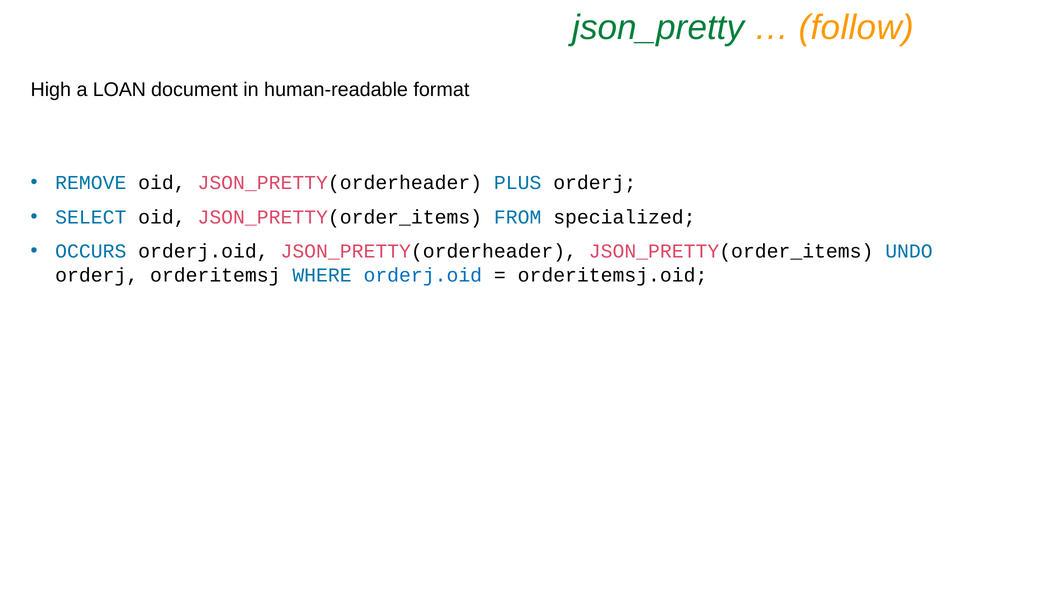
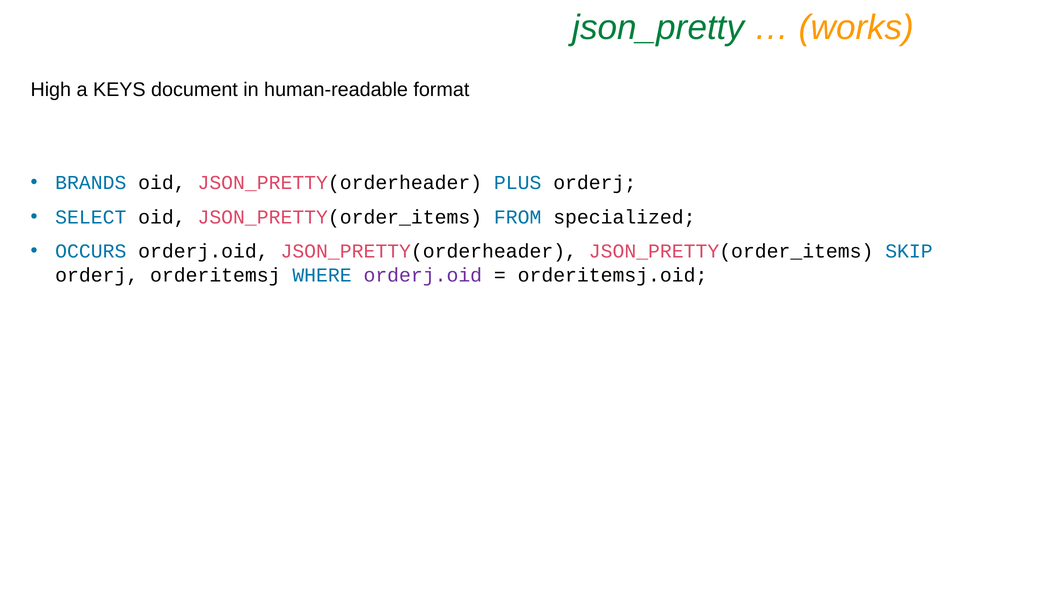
follow: follow -> works
LOAN: LOAN -> KEYS
REMOVE: REMOVE -> BRANDS
UNDO: UNDO -> SKIP
orderj.oid at (423, 275) colour: blue -> purple
